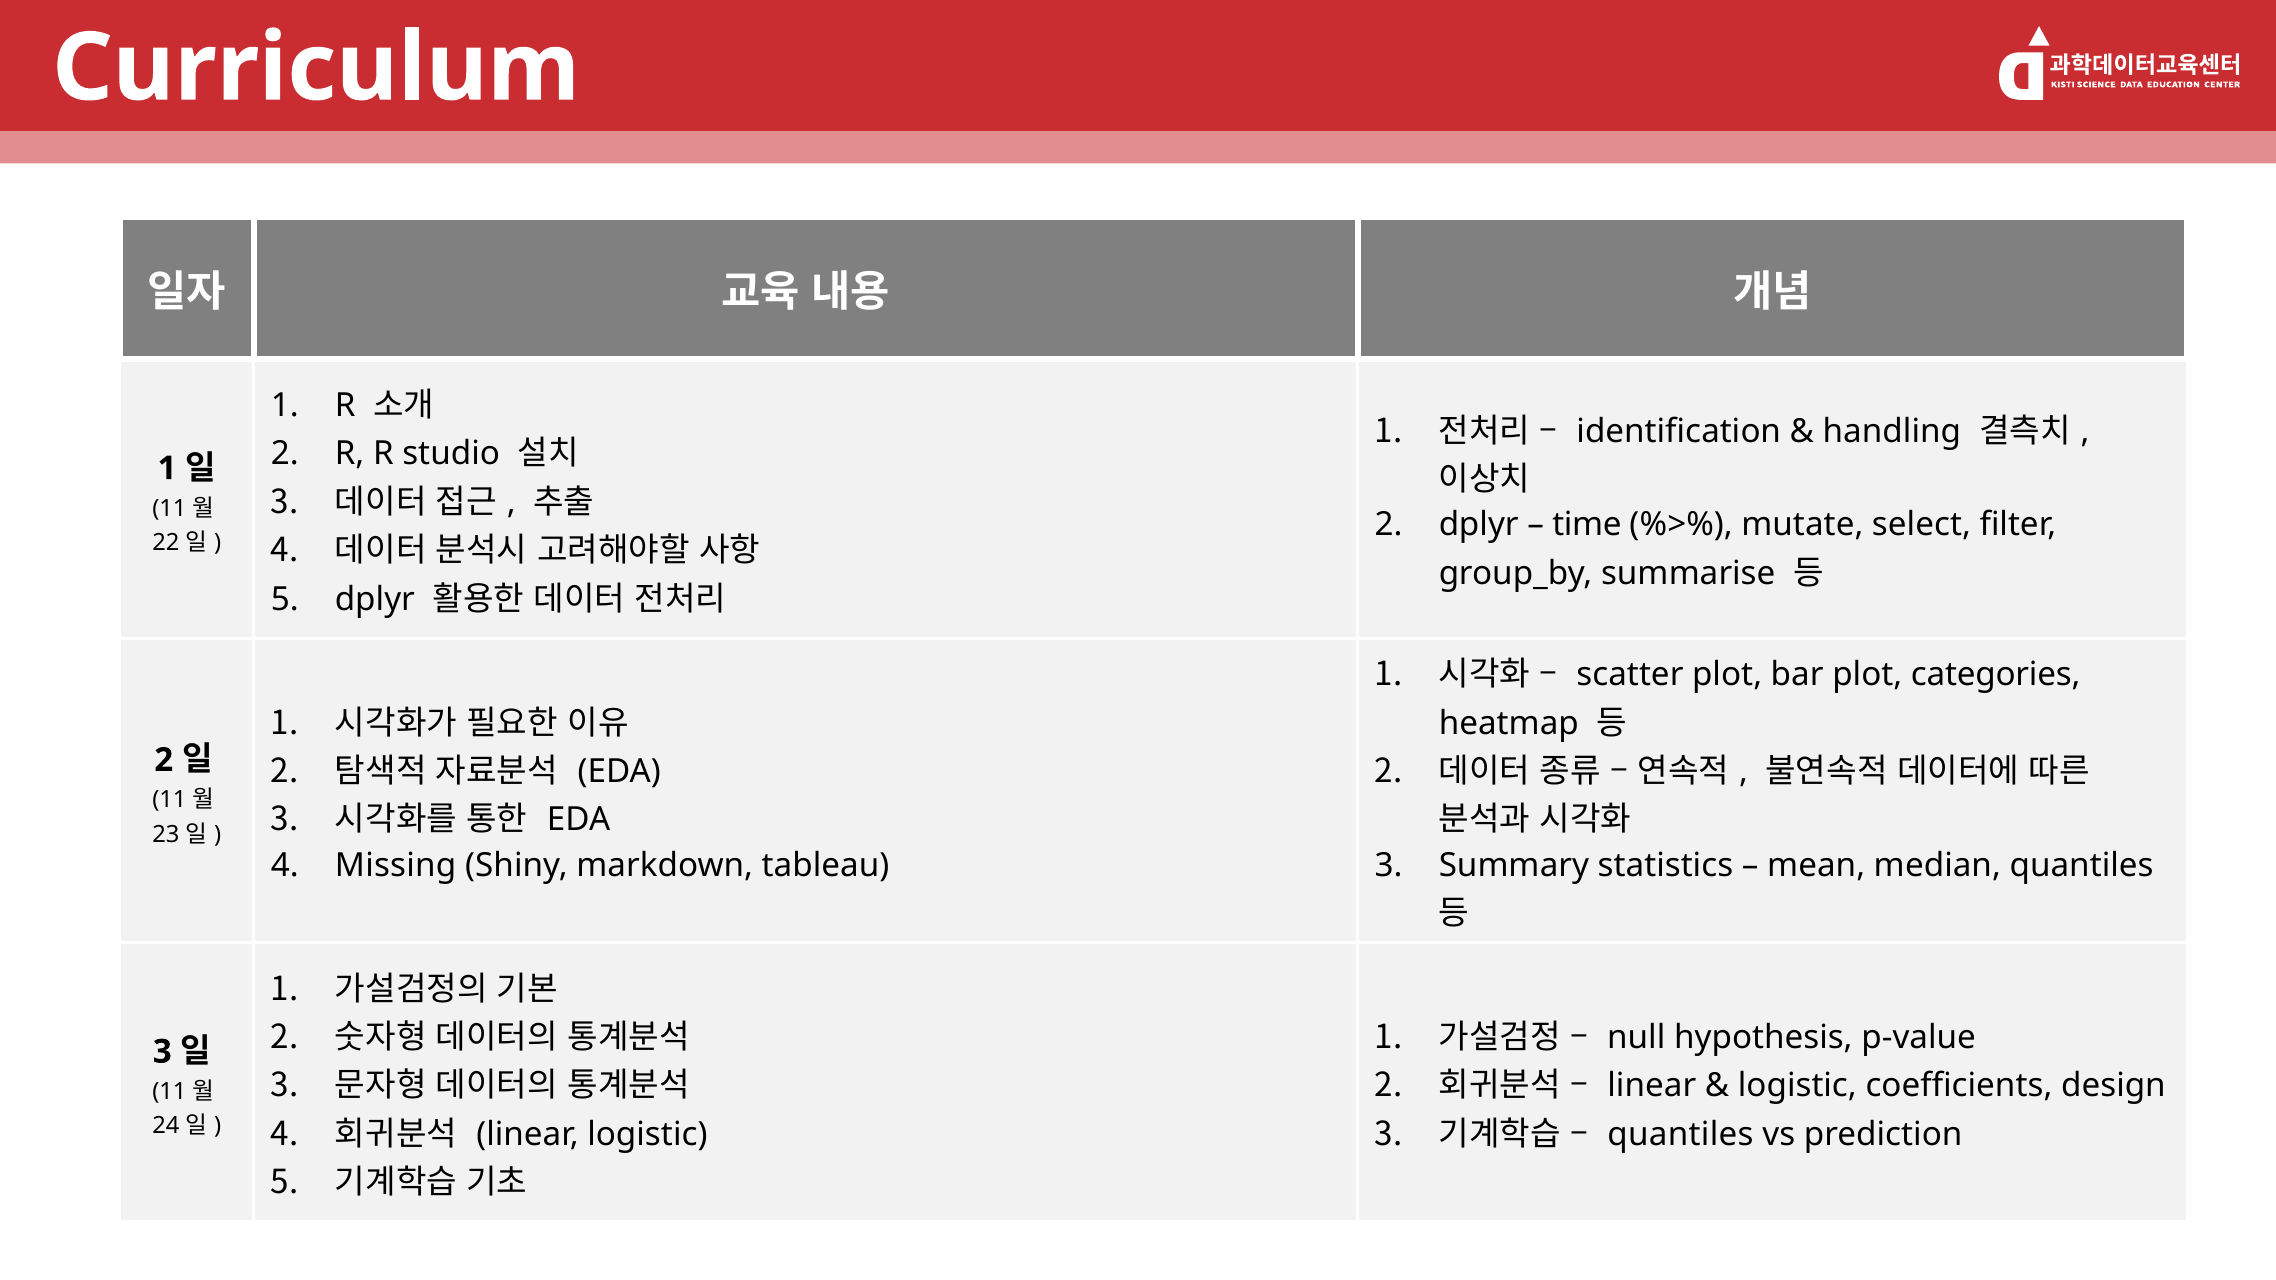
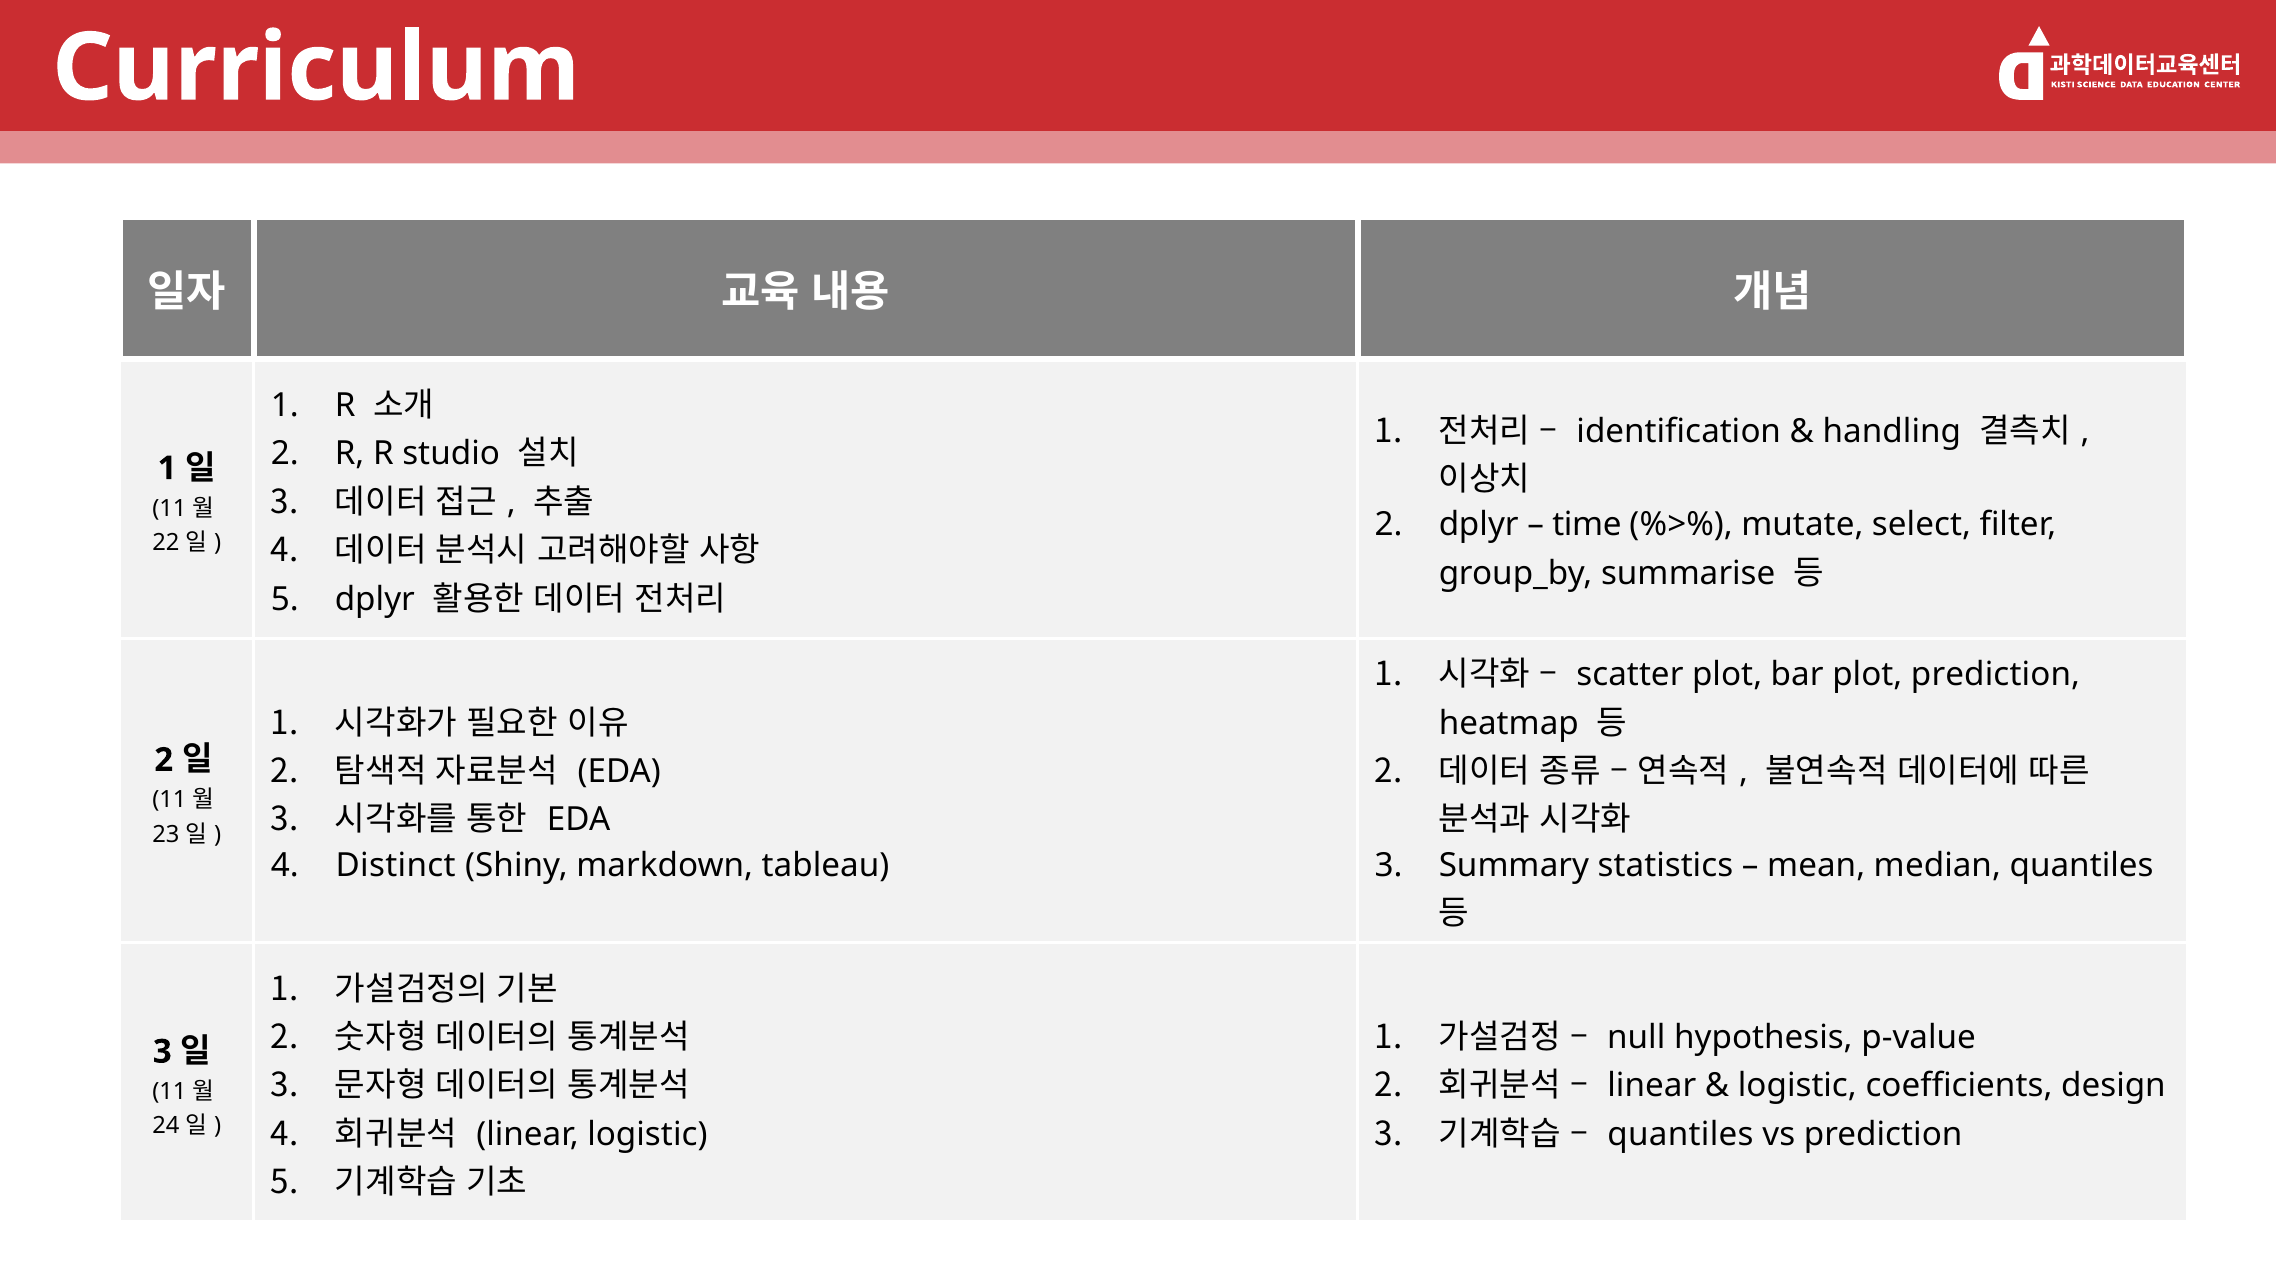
plot categories: categories -> prediction
Missing: Missing -> Distinct
